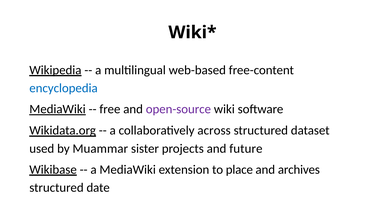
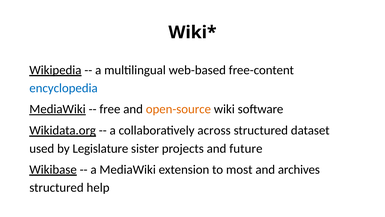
open-source colour: purple -> orange
Muammar: Muammar -> Legislature
place: place -> most
date: date -> help
